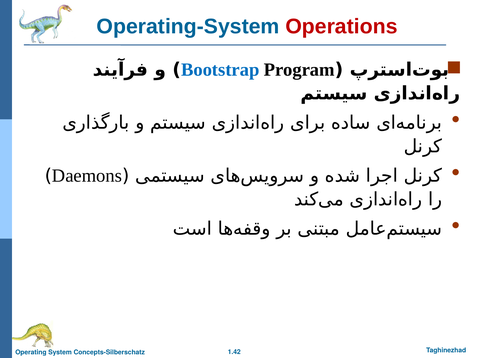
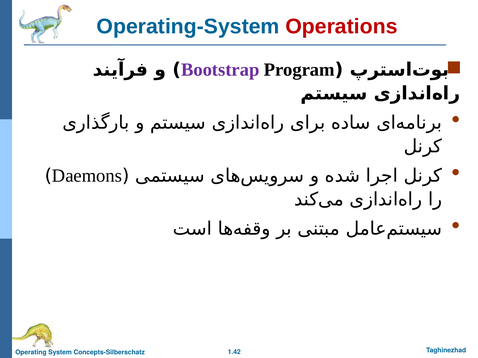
Bootstrap colour: blue -> purple
